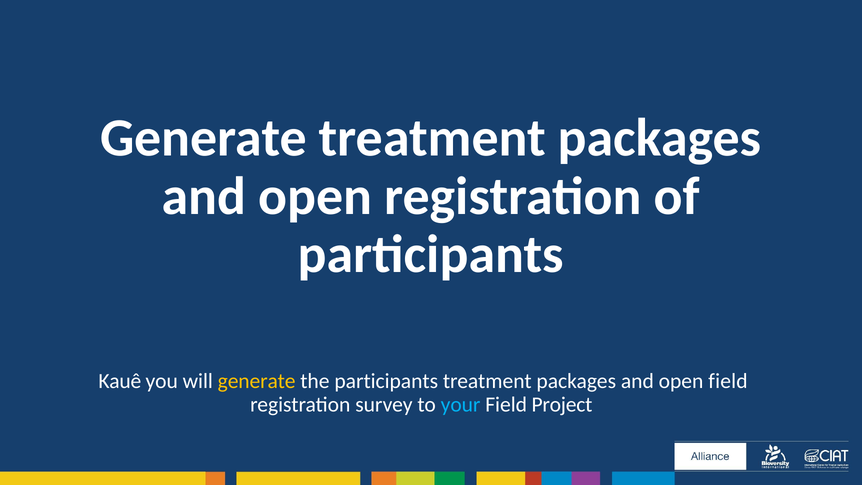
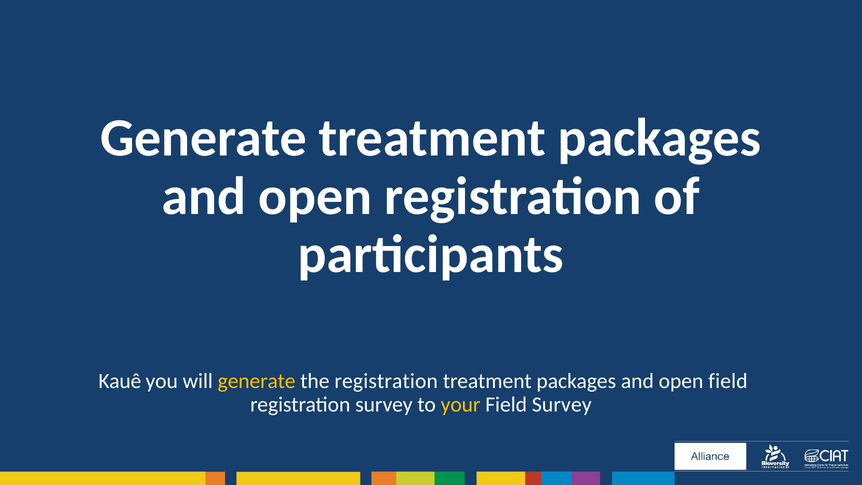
the participants: participants -> registration
your colour: light blue -> yellow
Field Project: Project -> Survey
